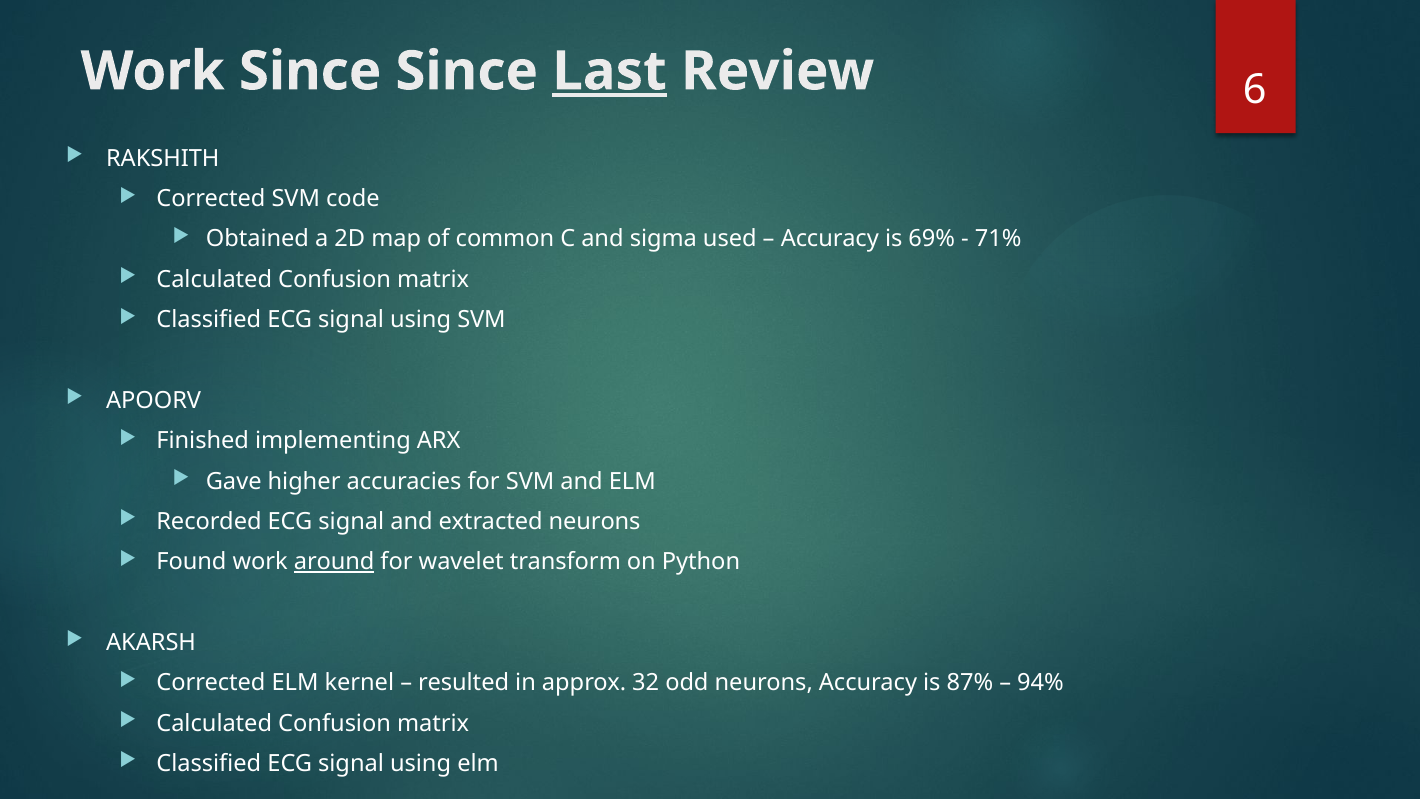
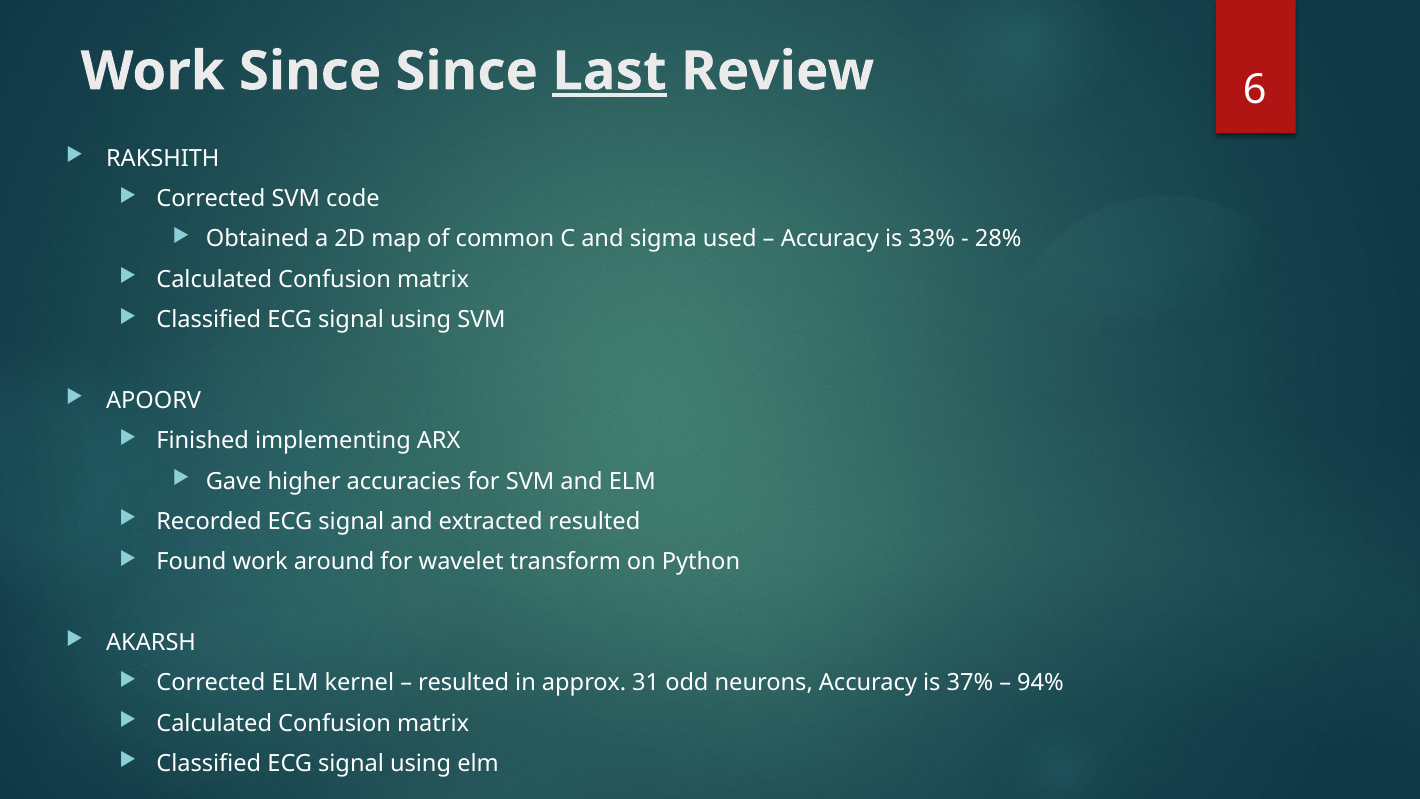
69%: 69% -> 33%
71%: 71% -> 28%
extracted neurons: neurons -> resulted
around underline: present -> none
32: 32 -> 31
87%: 87% -> 37%
